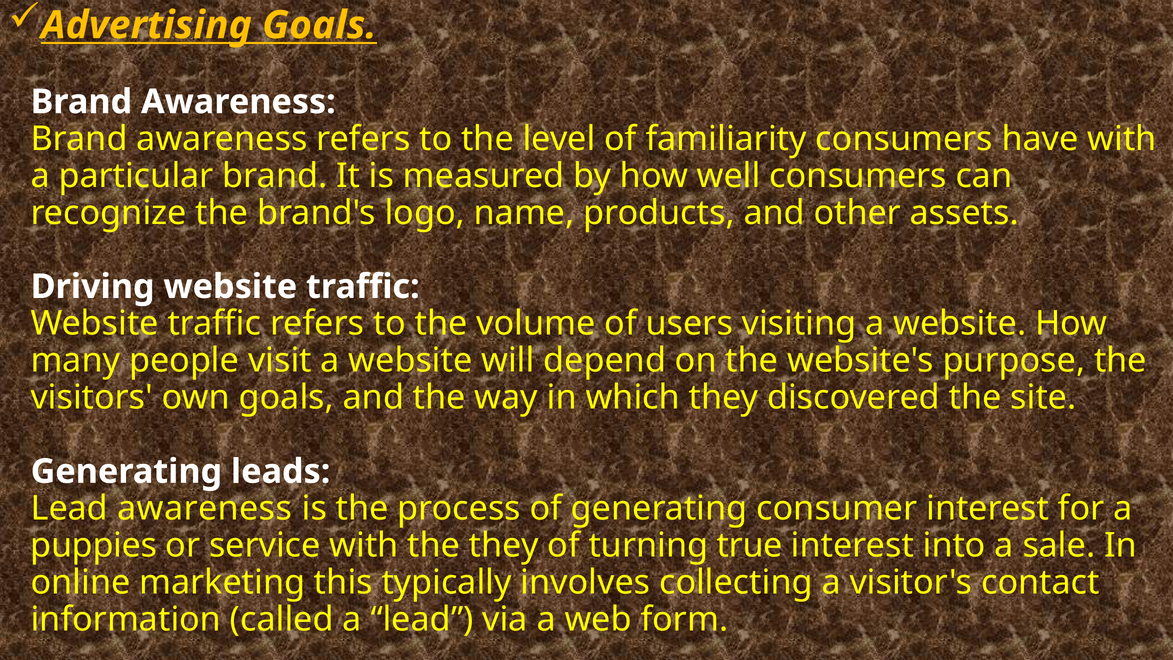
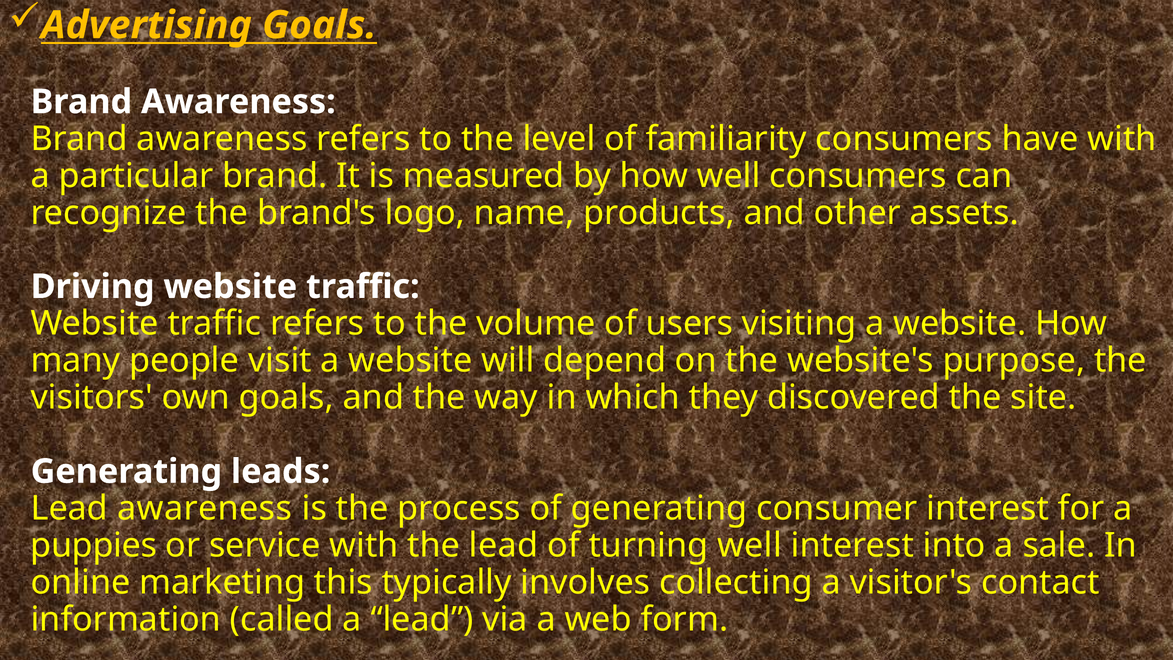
the they: they -> lead
turning true: true -> well
